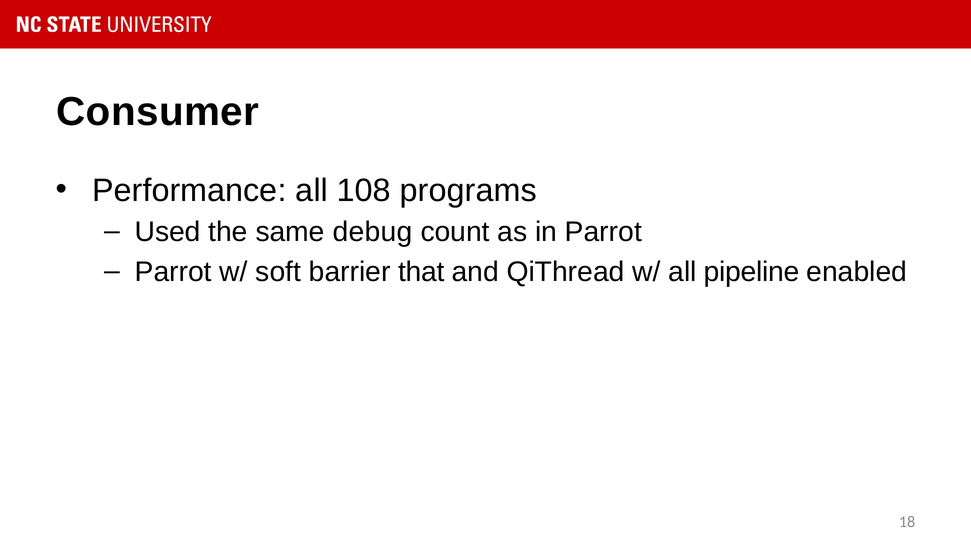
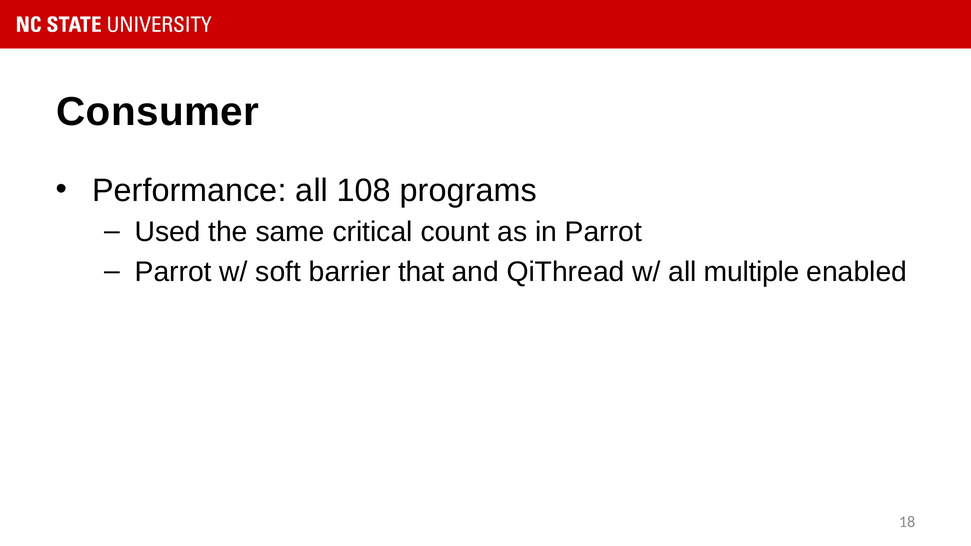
debug: debug -> critical
pipeline: pipeline -> multiple
